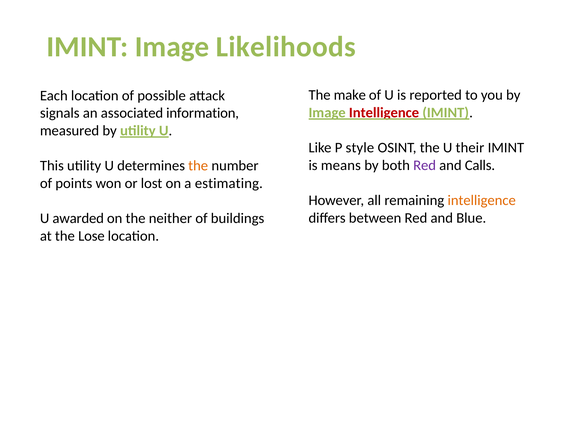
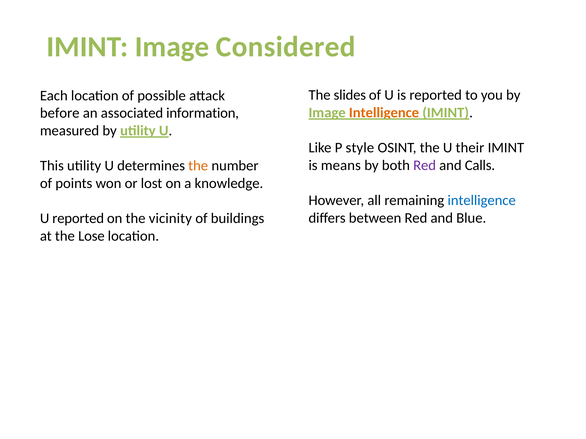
Likelihoods: Likelihoods -> Considered
make: make -> slides
Intelligence at (384, 113) colour: red -> orange
signals: signals -> before
estimating: estimating -> knowledge
intelligence at (482, 201) colour: orange -> blue
U awarded: awarded -> reported
neither: neither -> vicinity
